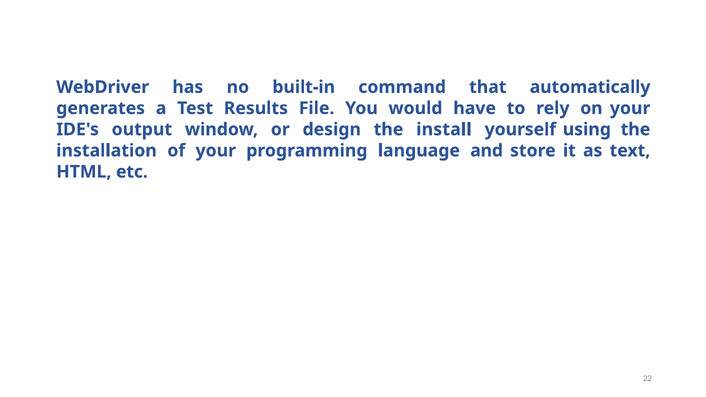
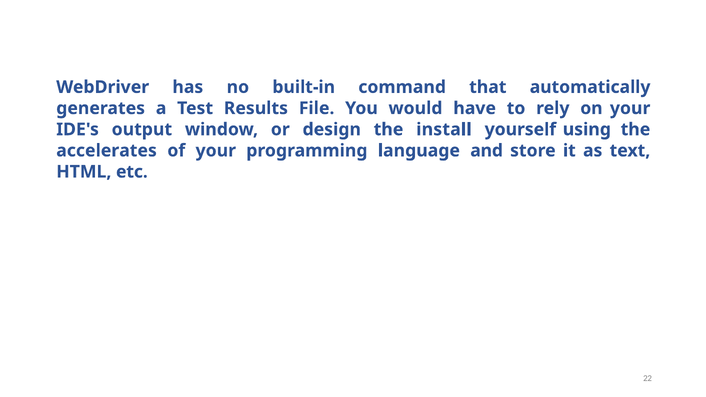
installation: installation -> accelerates
